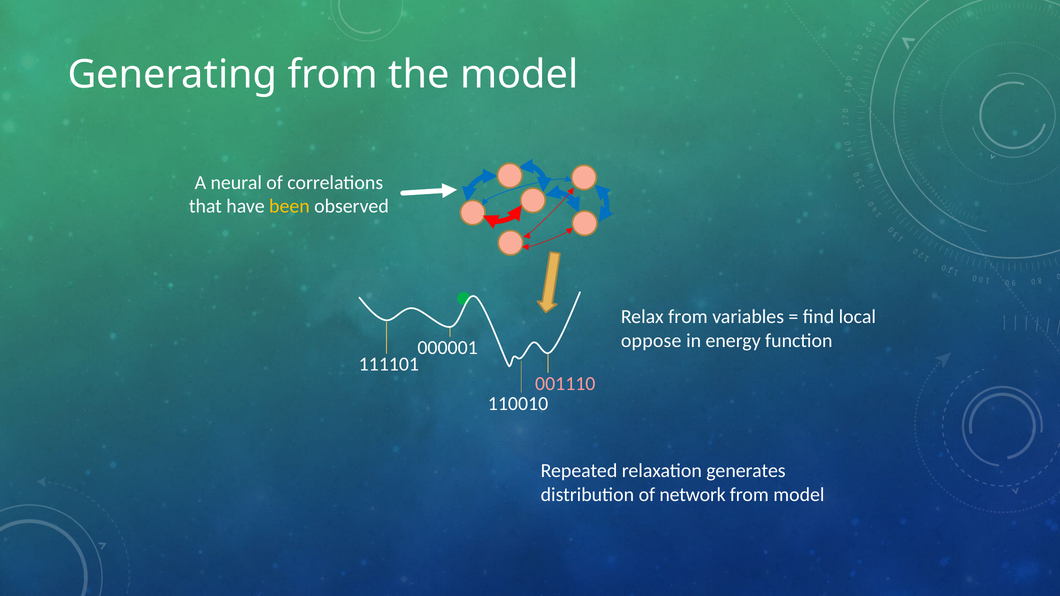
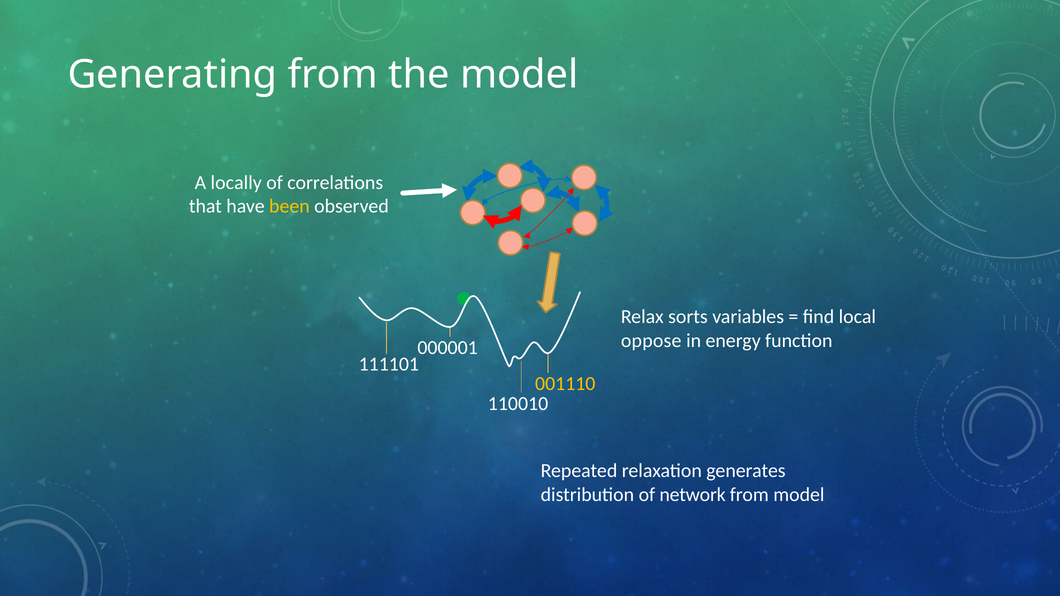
neural: neural -> locally
Relax from: from -> sorts
001110 colour: pink -> yellow
